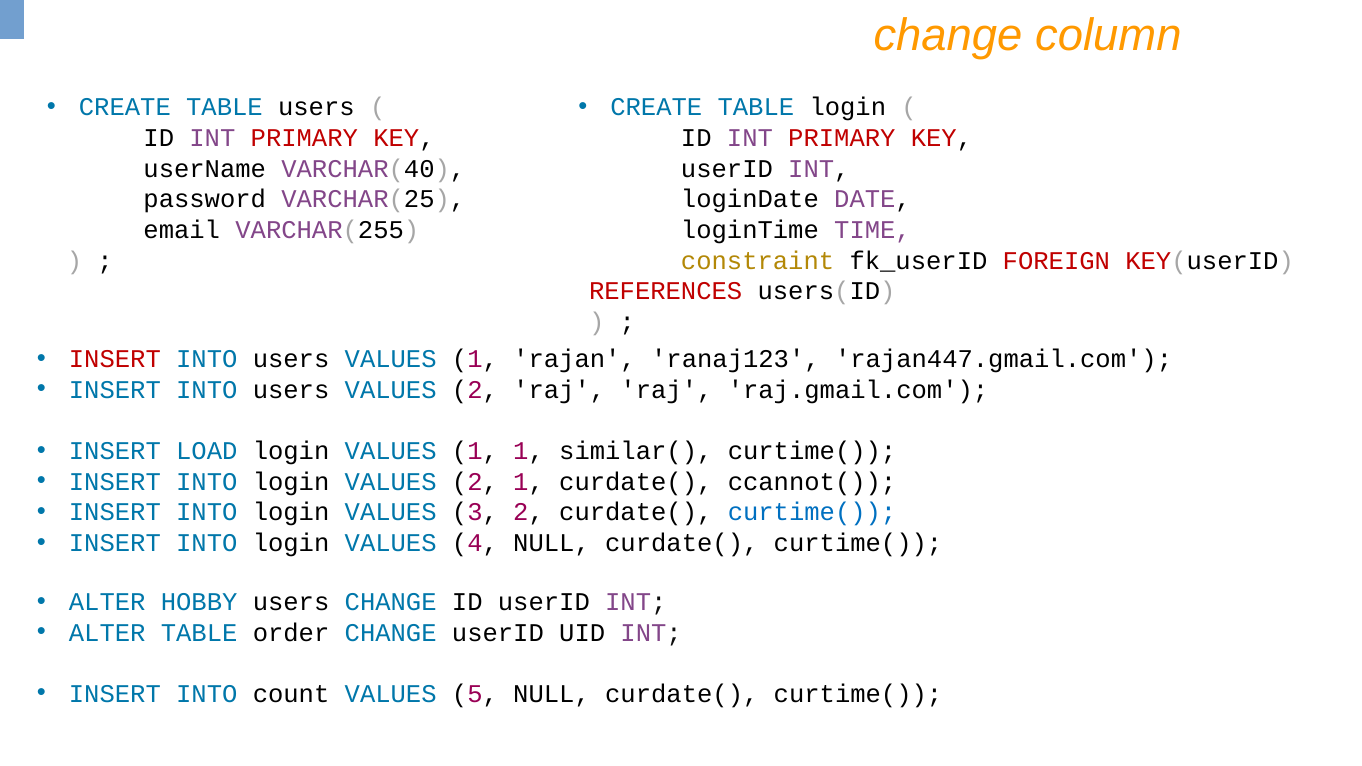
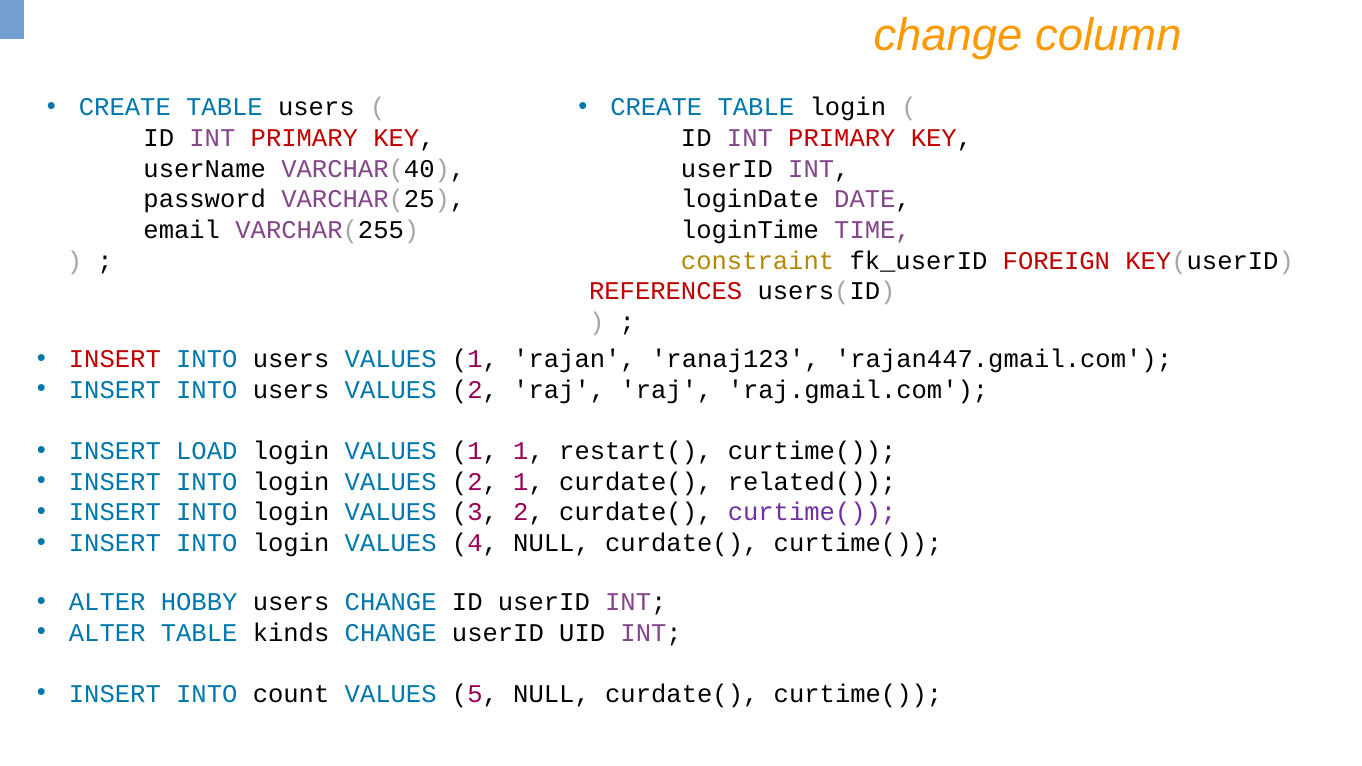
similar(: similar( -> restart(
ccannot(: ccannot( -> related(
curtime( at (812, 512) colour: blue -> purple
order: order -> kinds
